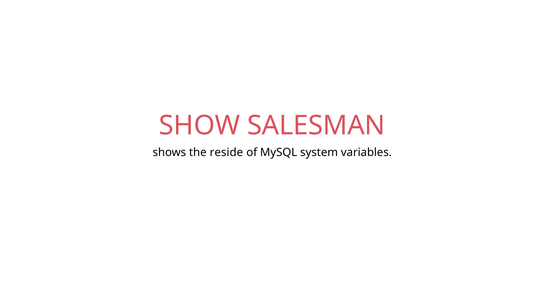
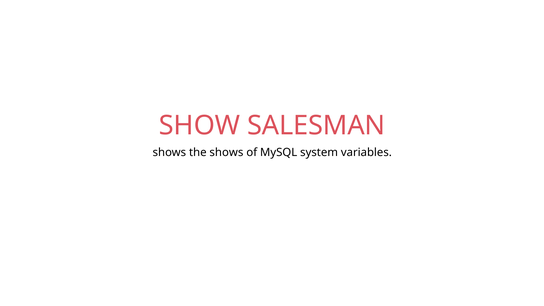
the reside: reside -> shows
